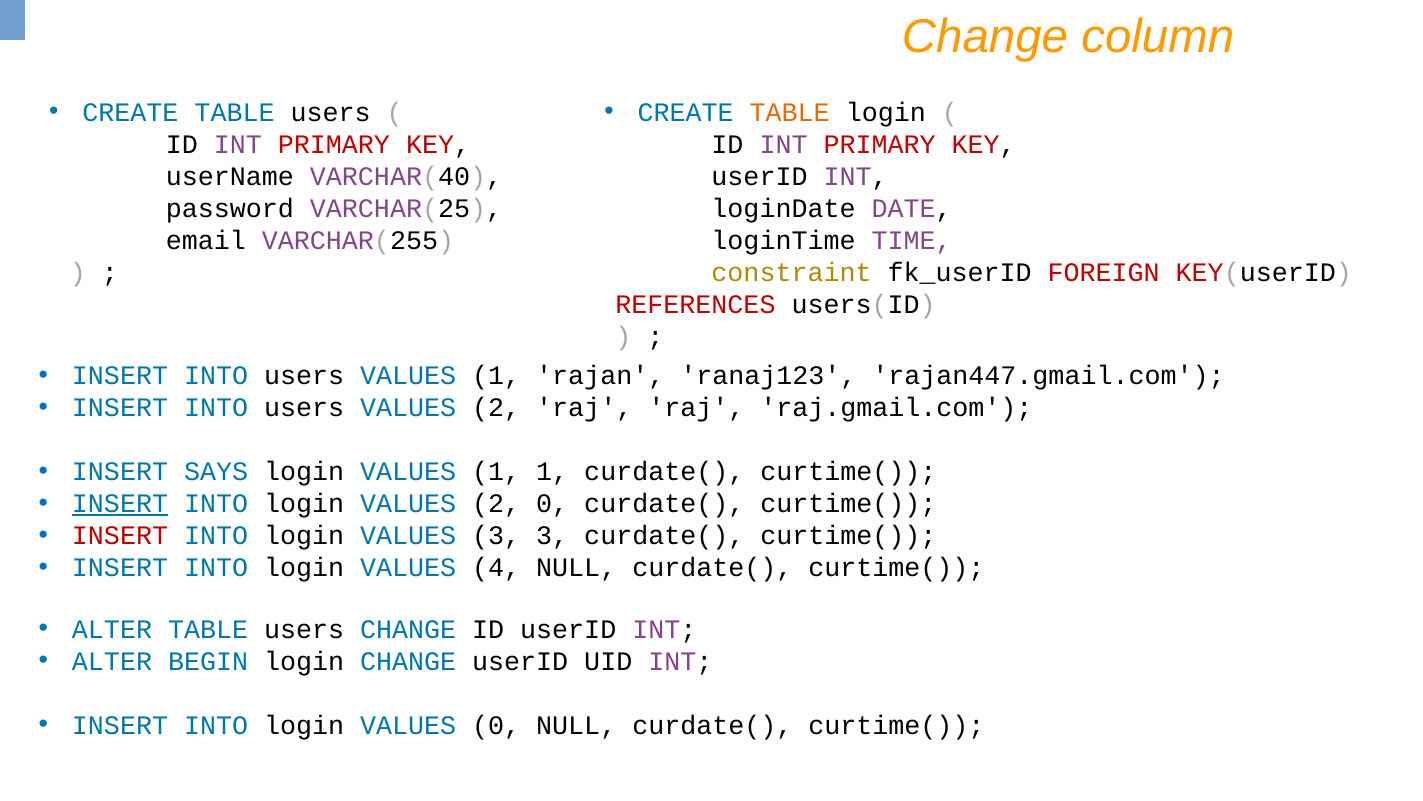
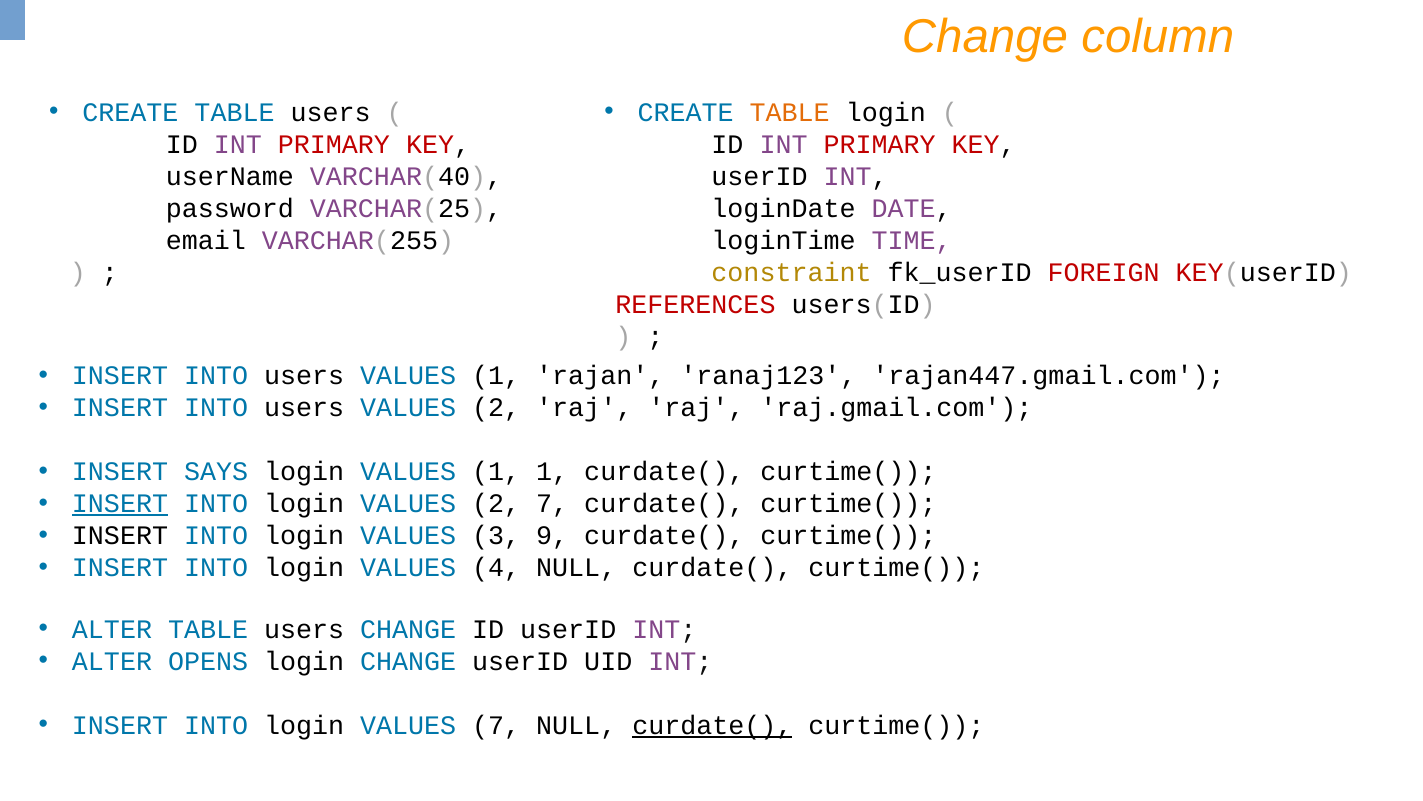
2 0: 0 -> 7
INSERT at (120, 535) colour: red -> black
3 3: 3 -> 9
BEGIN: BEGIN -> OPENS
VALUES 0: 0 -> 7
curdate( at (712, 725) underline: none -> present
